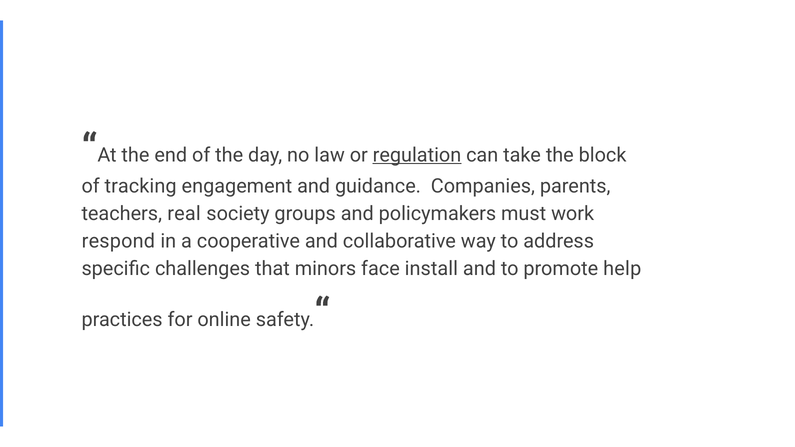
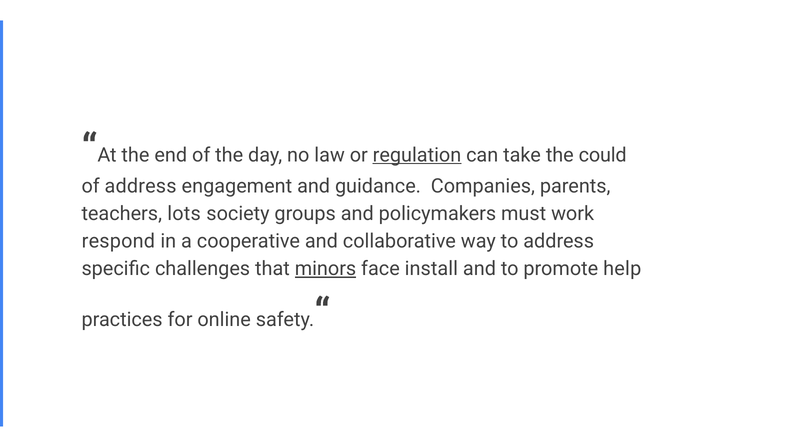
block: block -> could
of tracking: tracking -> address
real: real -> lots
minors underline: none -> present
